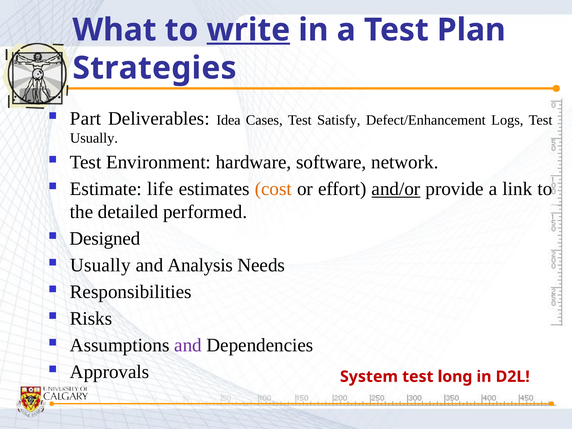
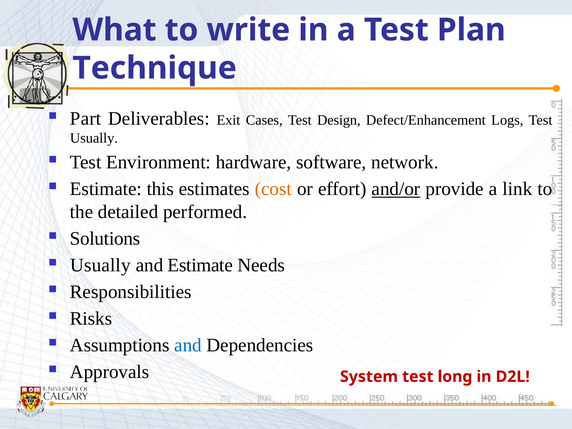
write underline: present -> none
Strategies: Strategies -> Technique
Idea: Idea -> Exit
Satisfy: Satisfy -> Design
life: life -> this
Designed: Designed -> Solutions
and Analysis: Analysis -> Estimate
and at (188, 345) colour: purple -> blue
